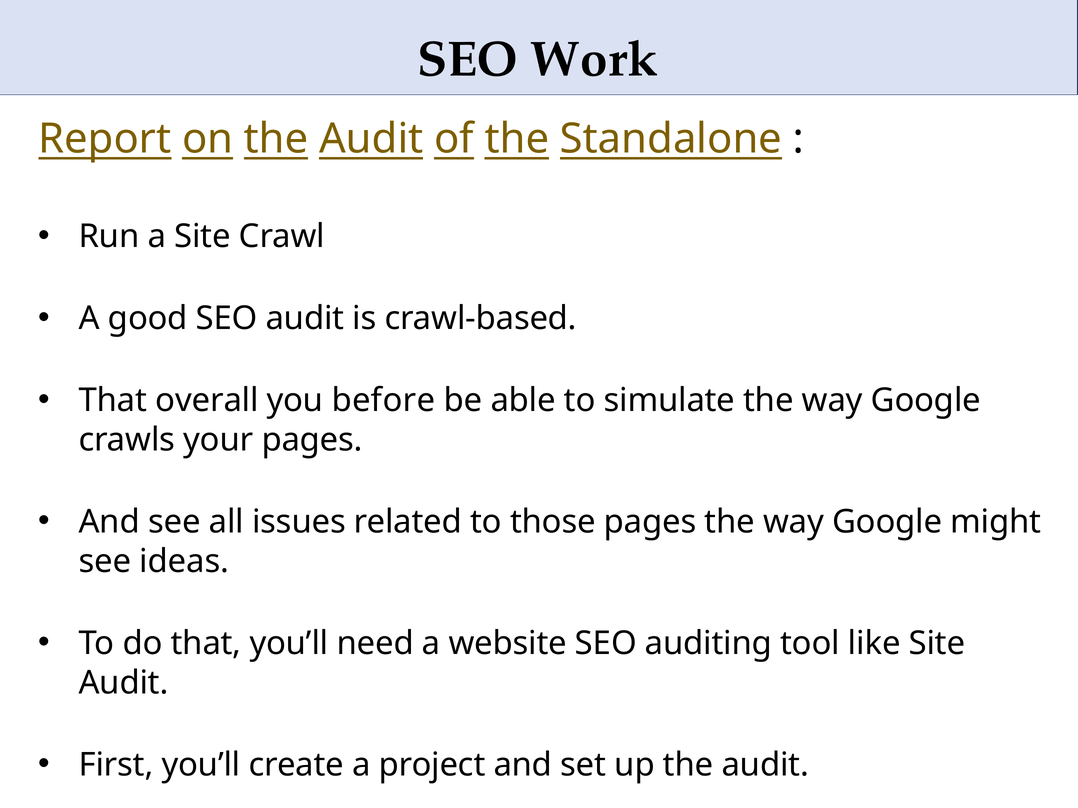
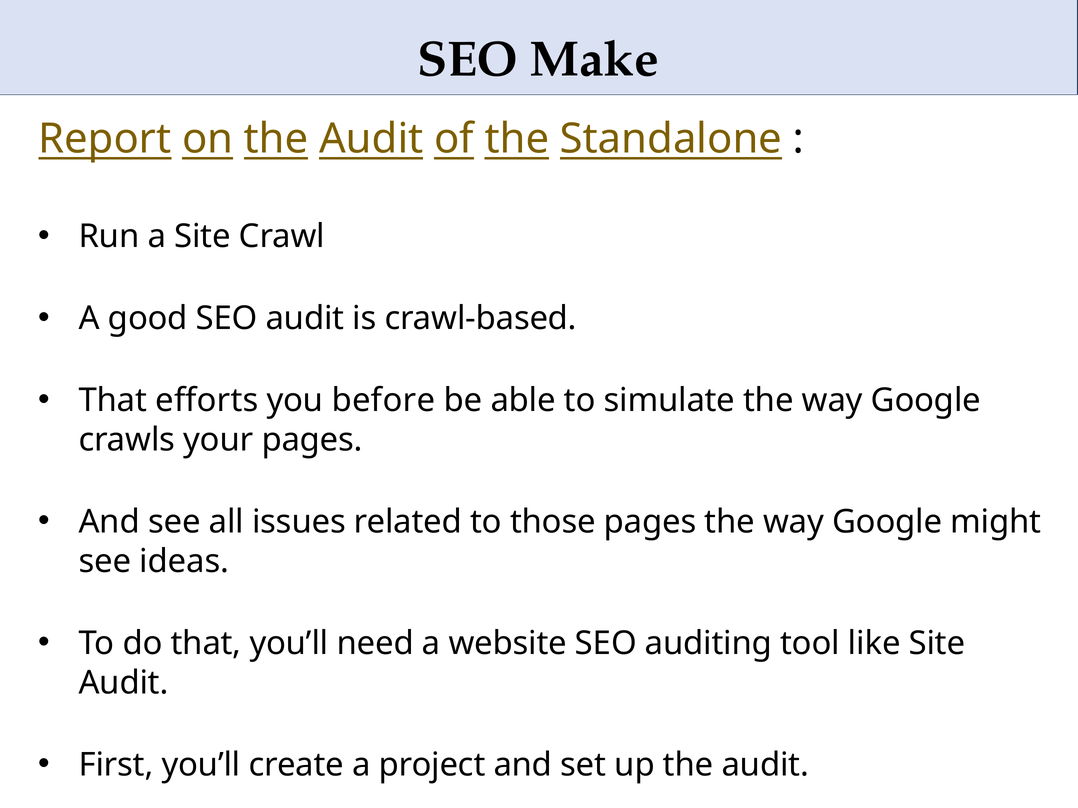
Work: Work -> Make
overall: overall -> efforts
